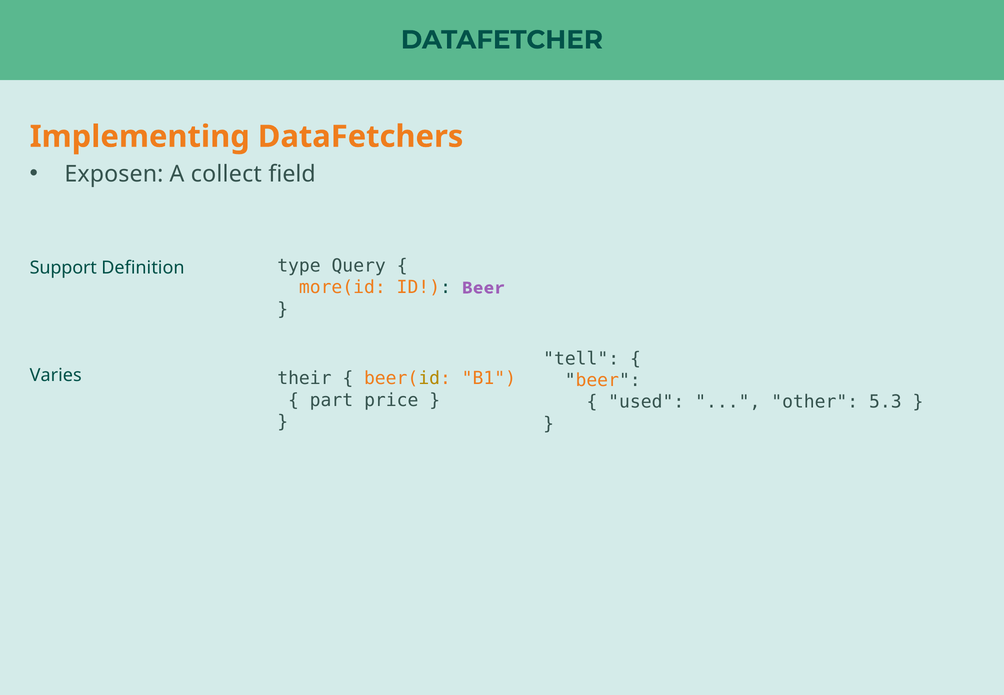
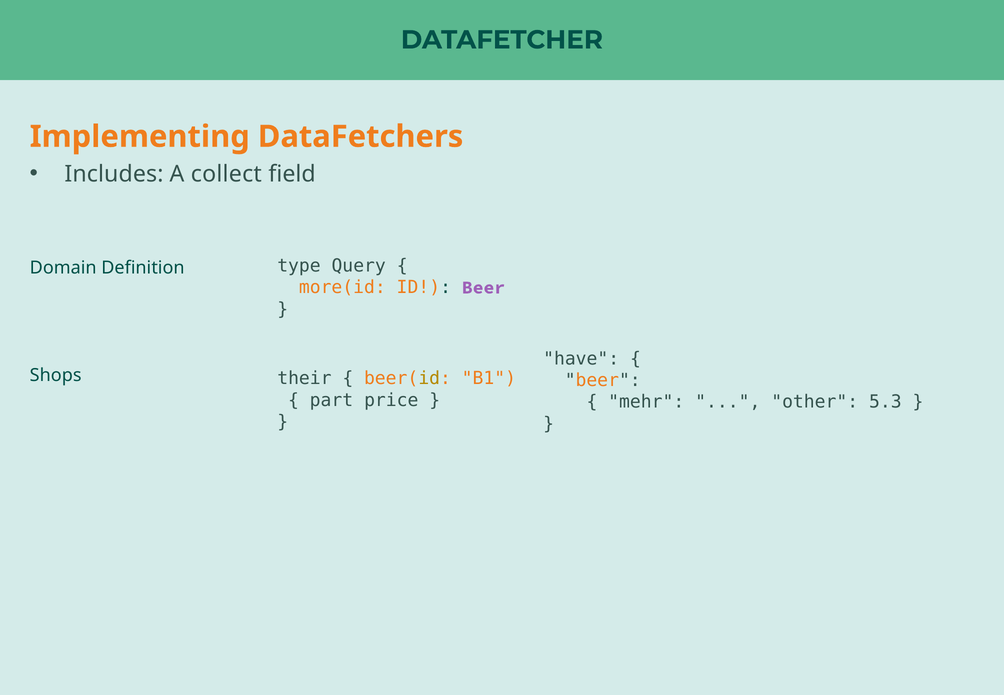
Exposen: Exposen -> Includes
Support: Support -> Domain
tell: tell -> have
Varies: Varies -> Shops
used: used -> mehr
